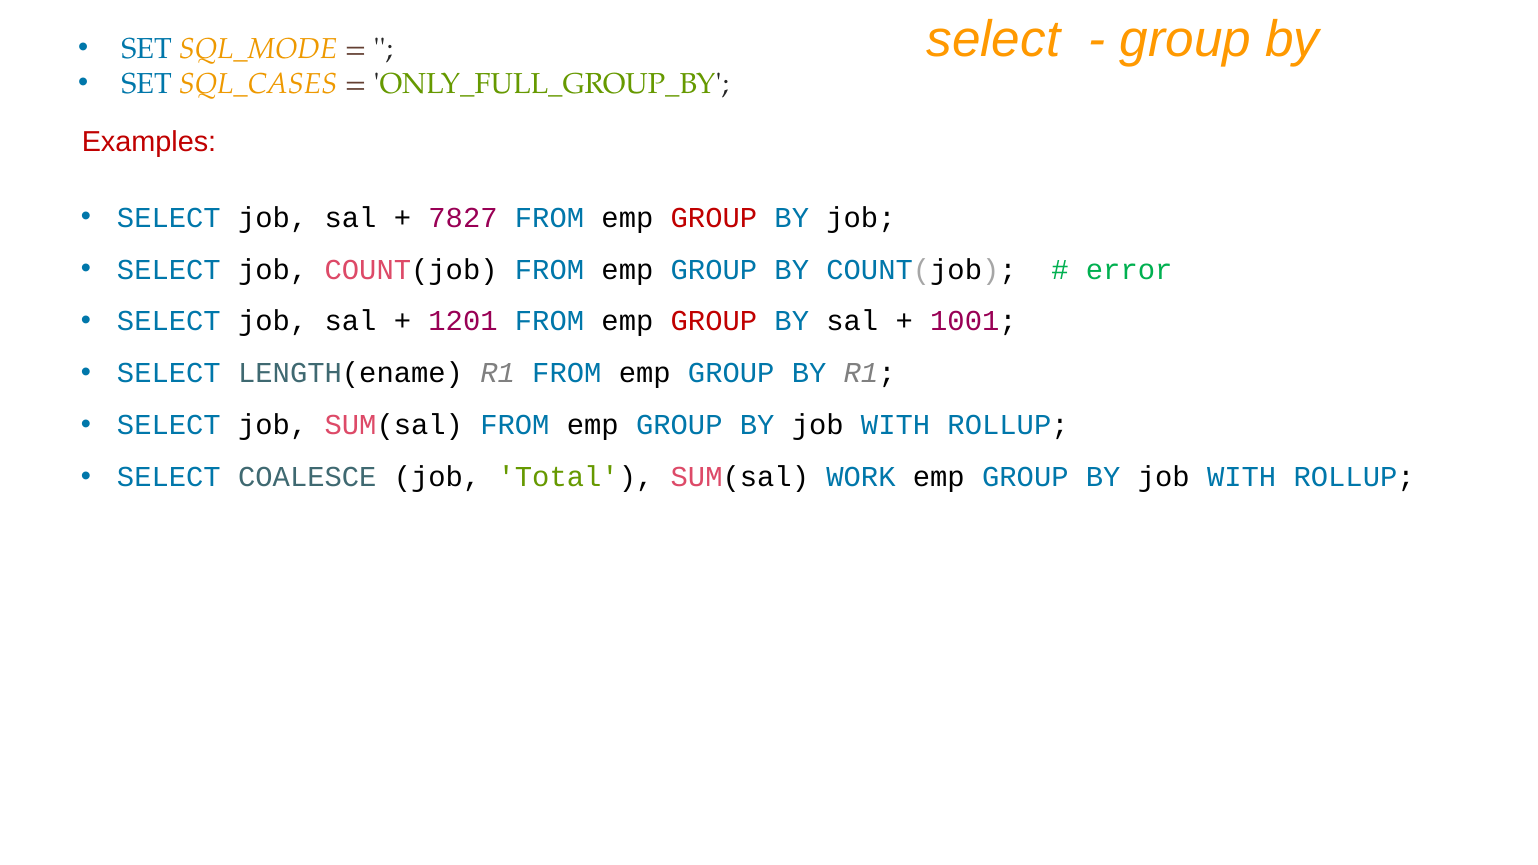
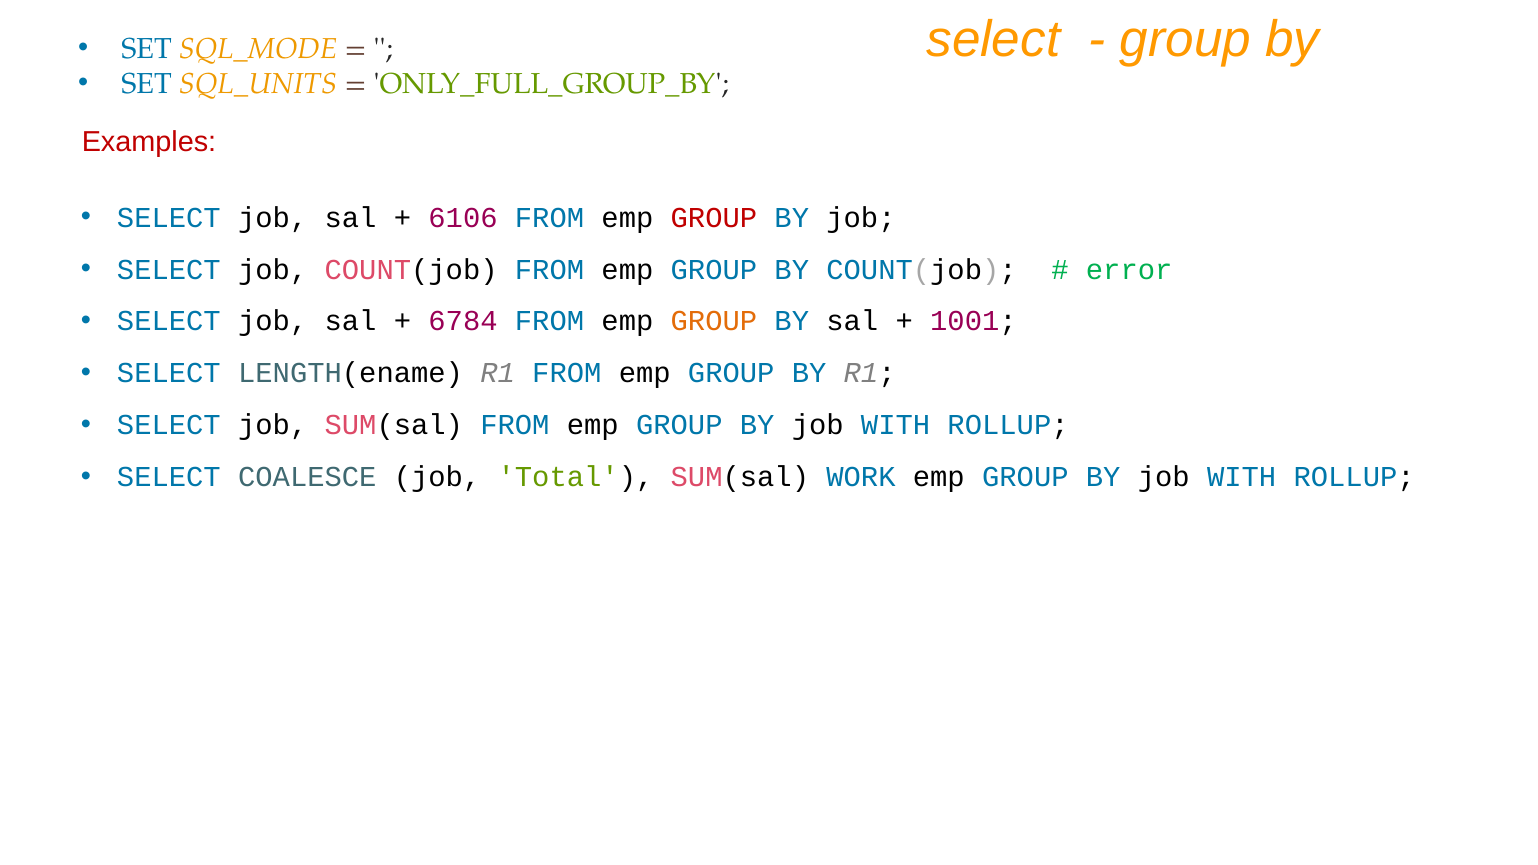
SQL_CASES: SQL_CASES -> SQL_UNITS
7827: 7827 -> 6106
1201: 1201 -> 6784
GROUP at (714, 321) colour: red -> orange
